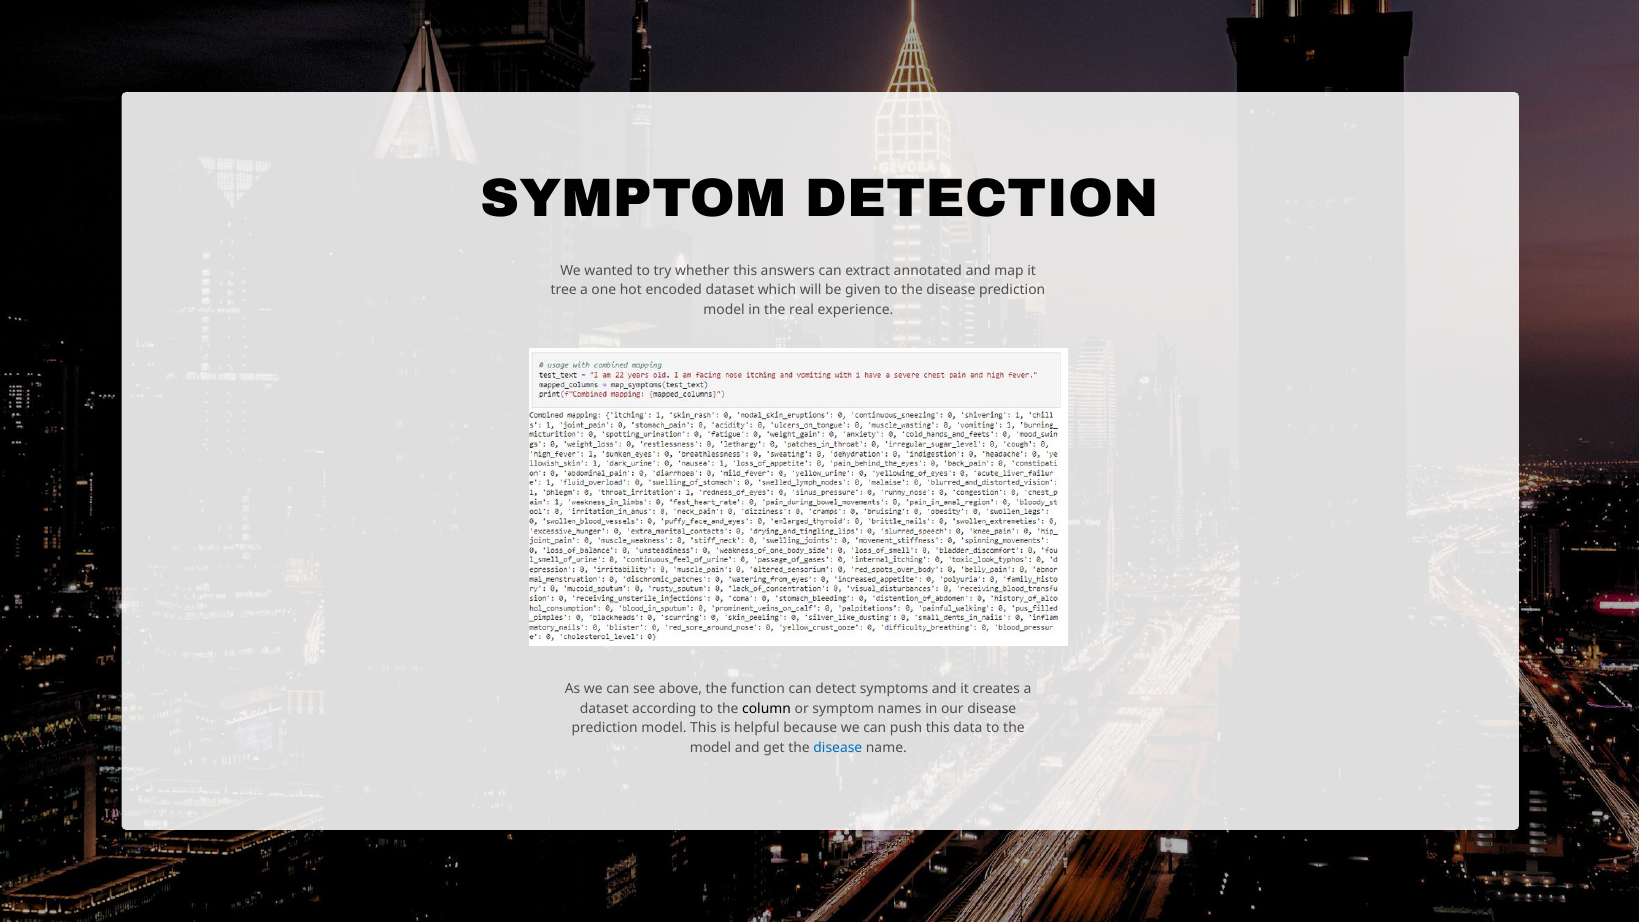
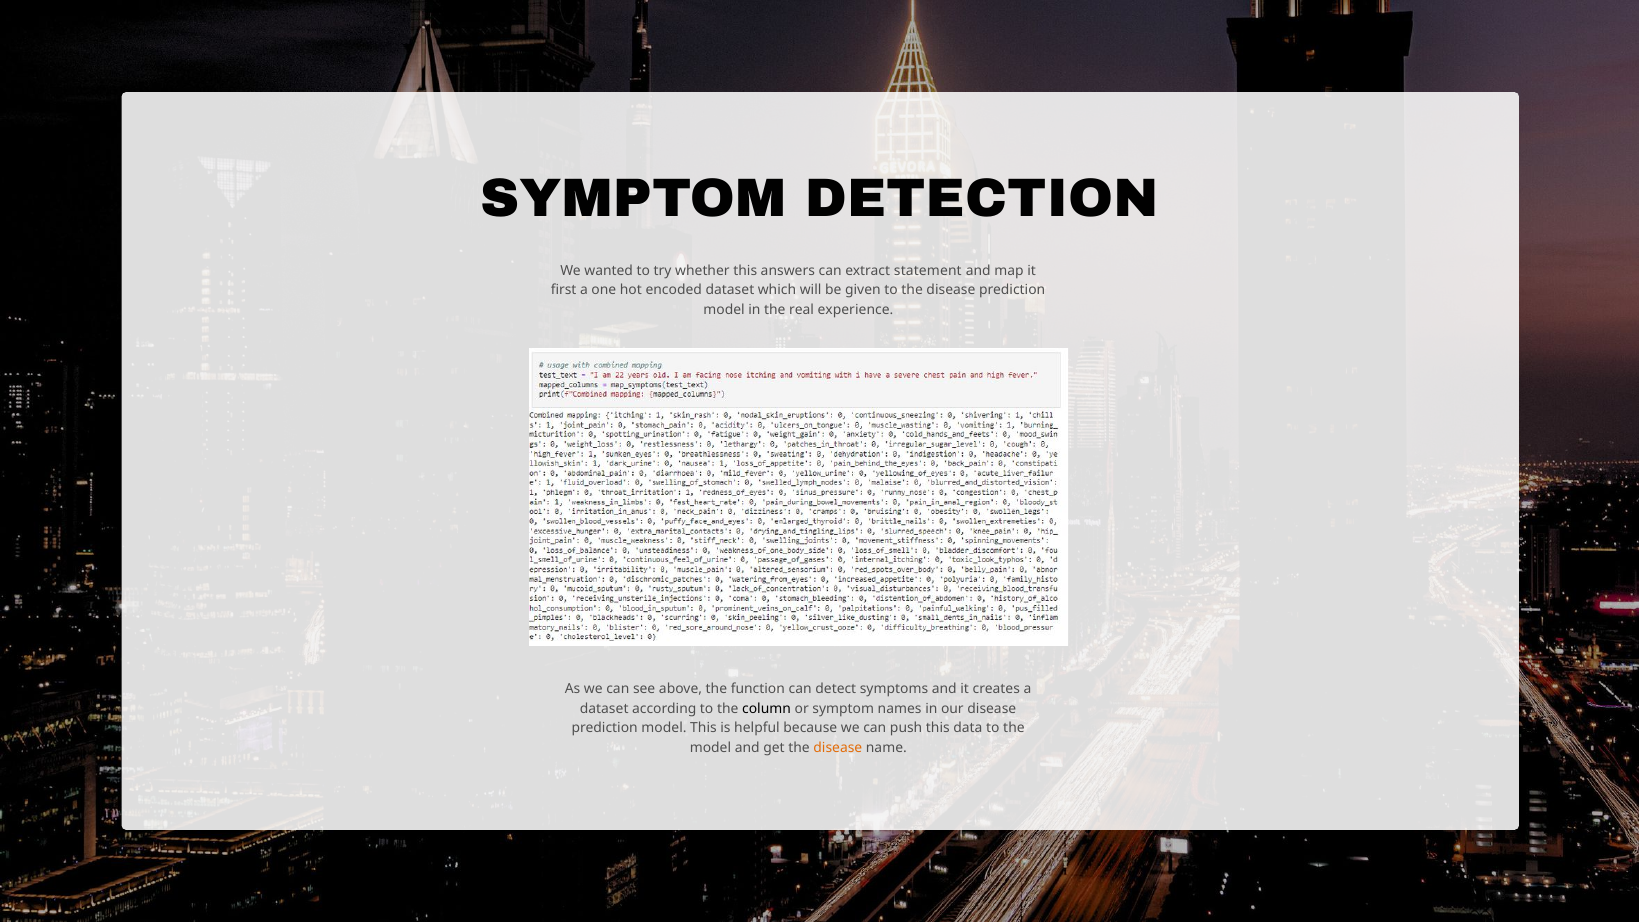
annotated: annotated -> statement
tree: tree -> first
disease at (838, 748) colour: blue -> orange
